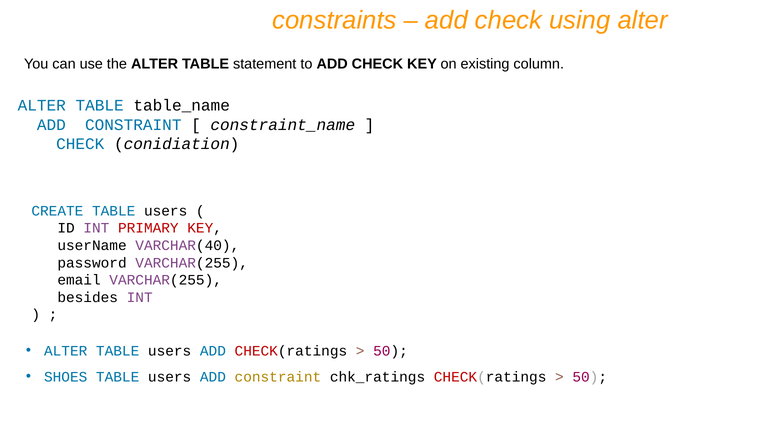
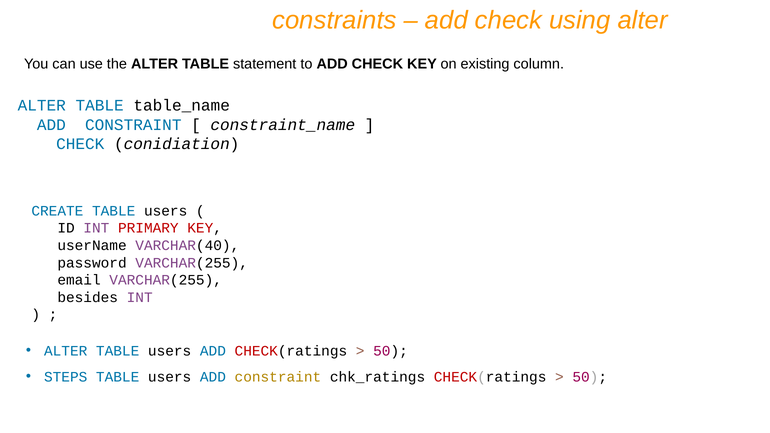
SHOES: SHOES -> STEPS
